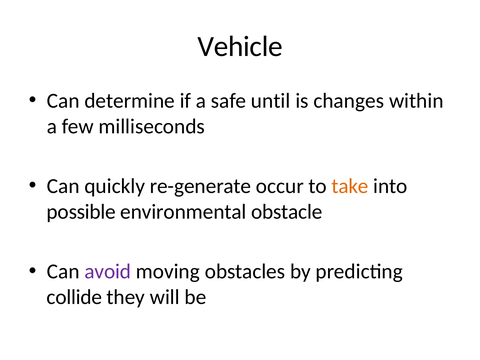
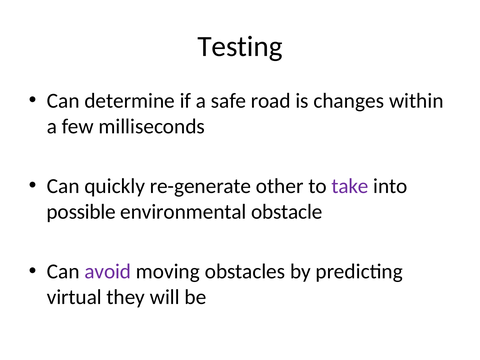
Vehicle: Vehicle -> Testing
until: until -> road
occur: occur -> other
take colour: orange -> purple
collide: collide -> virtual
